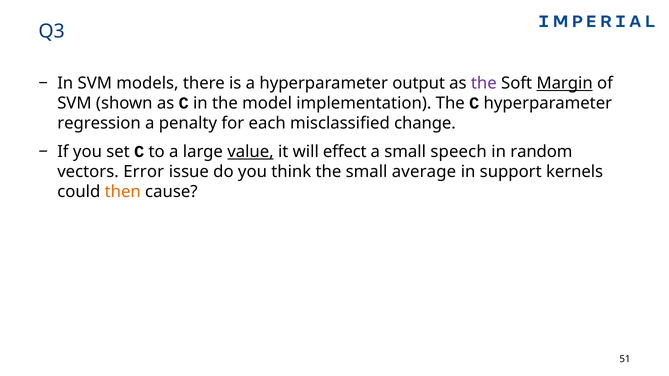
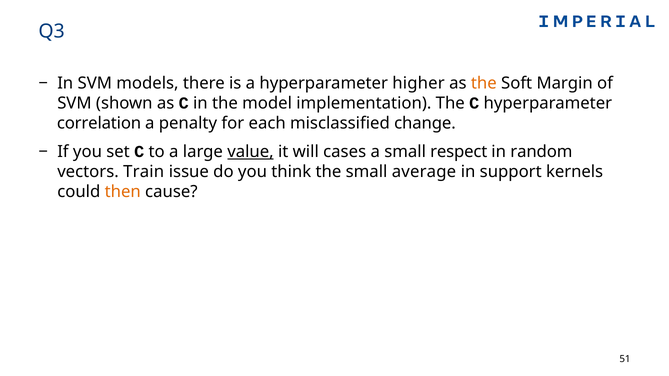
output: output -> higher
the at (484, 83) colour: purple -> orange
Margin underline: present -> none
regression: regression -> correlation
effect: effect -> cases
speech: speech -> respect
Error: Error -> Train
